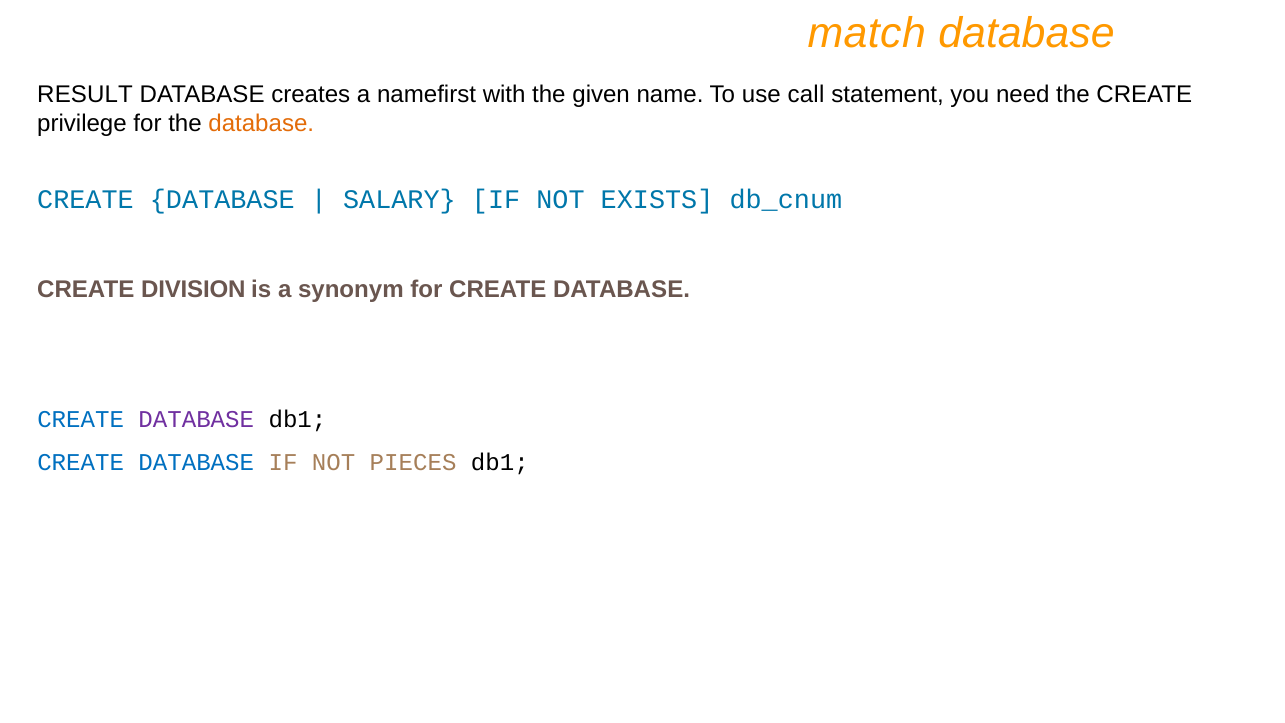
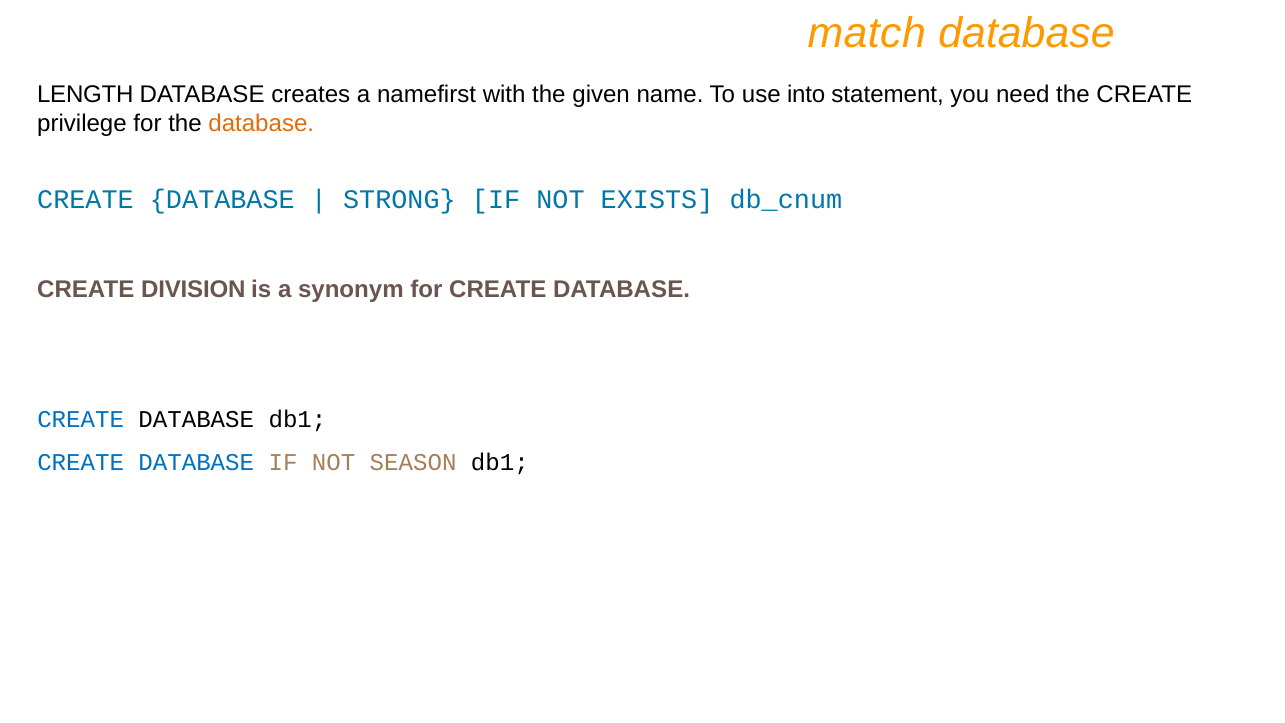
RESULT: RESULT -> LENGTH
call: call -> into
SALARY: SALARY -> STRONG
DATABASE at (196, 419) colour: purple -> black
PIECES: PIECES -> SEASON
